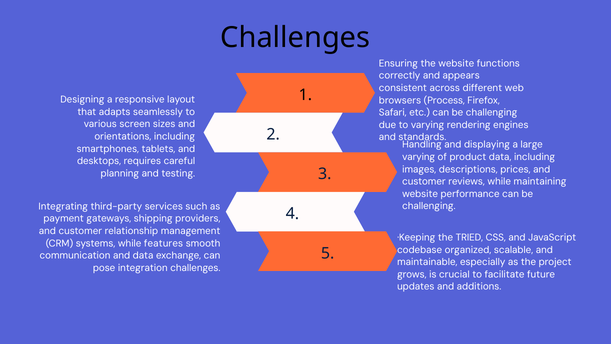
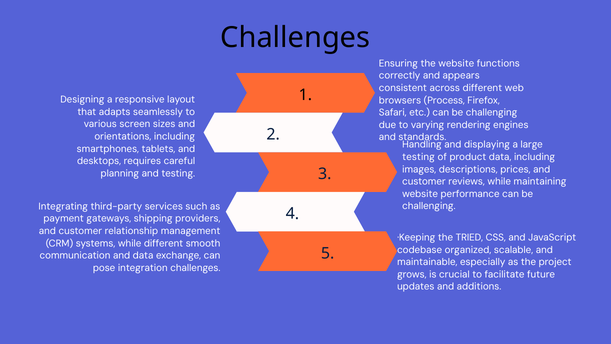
varying at (419, 157): varying -> testing
while features: features -> different
